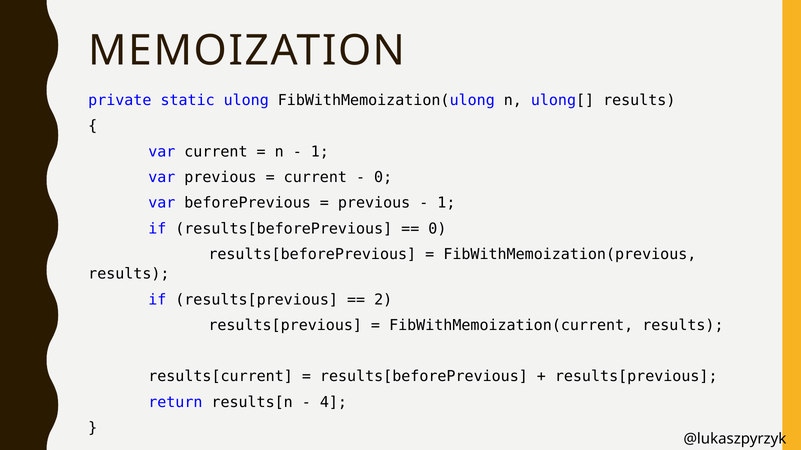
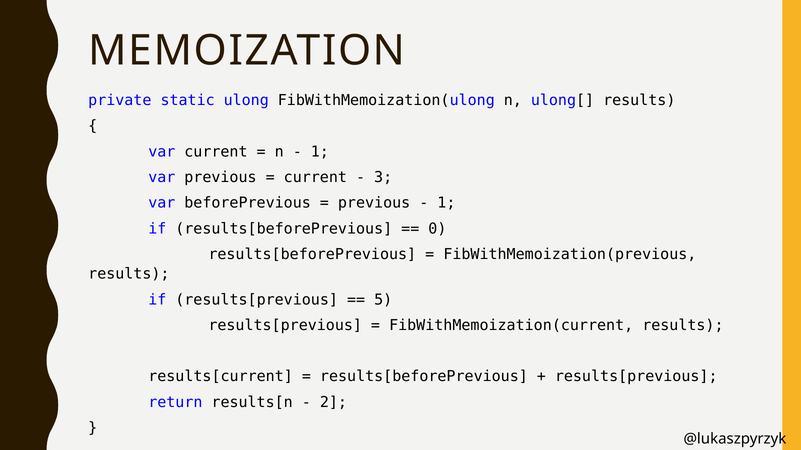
0 at (383, 178): 0 -> 3
2: 2 -> 5
4: 4 -> 2
